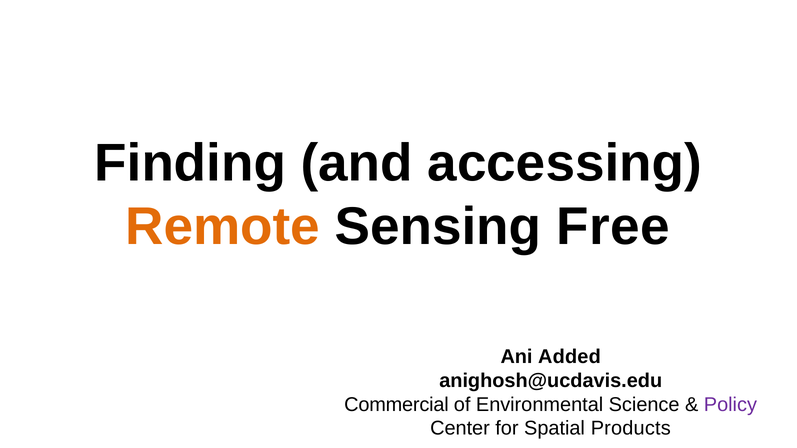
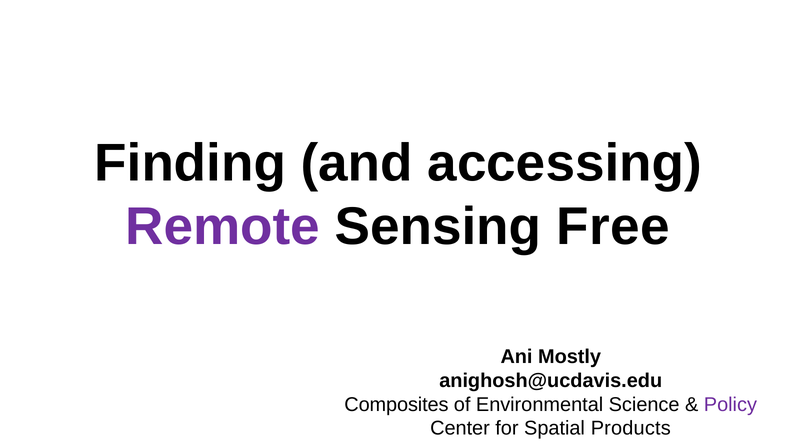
Remote colour: orange -> purple
Added: Added -> Mostly
Commercial: Commercial -> Composites
